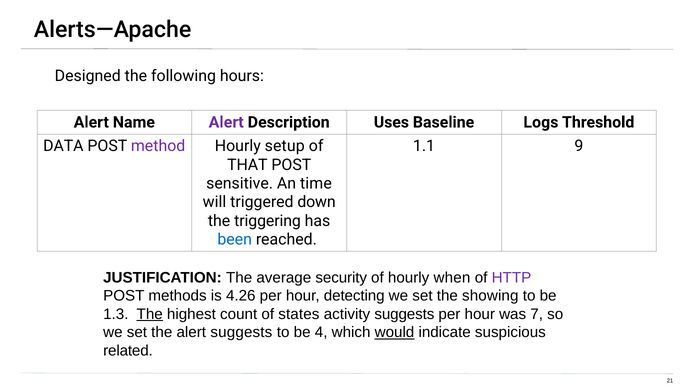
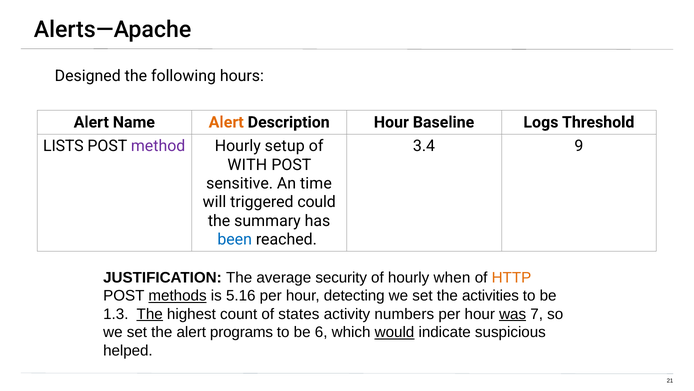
Alert at (226, 122) colour: purple -> orange
Description Uses: Uses -> Hour
DATA: DATA -> LISTS
1.1: 1.1 -> 3.4
THAT: THAT -> WITH
down: down -> could
triggering: triggering -> summary
HTTP colour: purple -> orange
methods underline: none -> present
4.26: 4.26 -> 5.16
showing: showing -> activities
activity suggests: suggests -> numbers
was underline: none -> present
alert suggests: suggests -> programs
4: 4 -> 6
related: related -> helped
